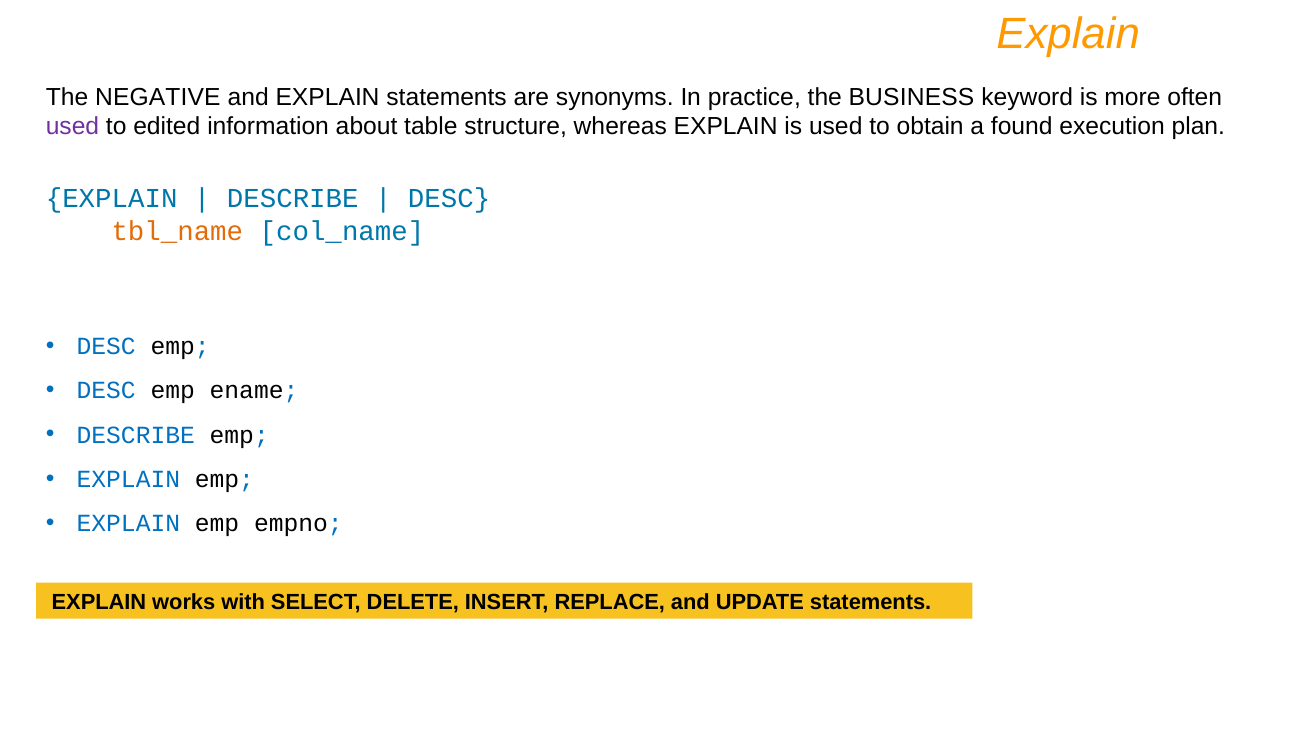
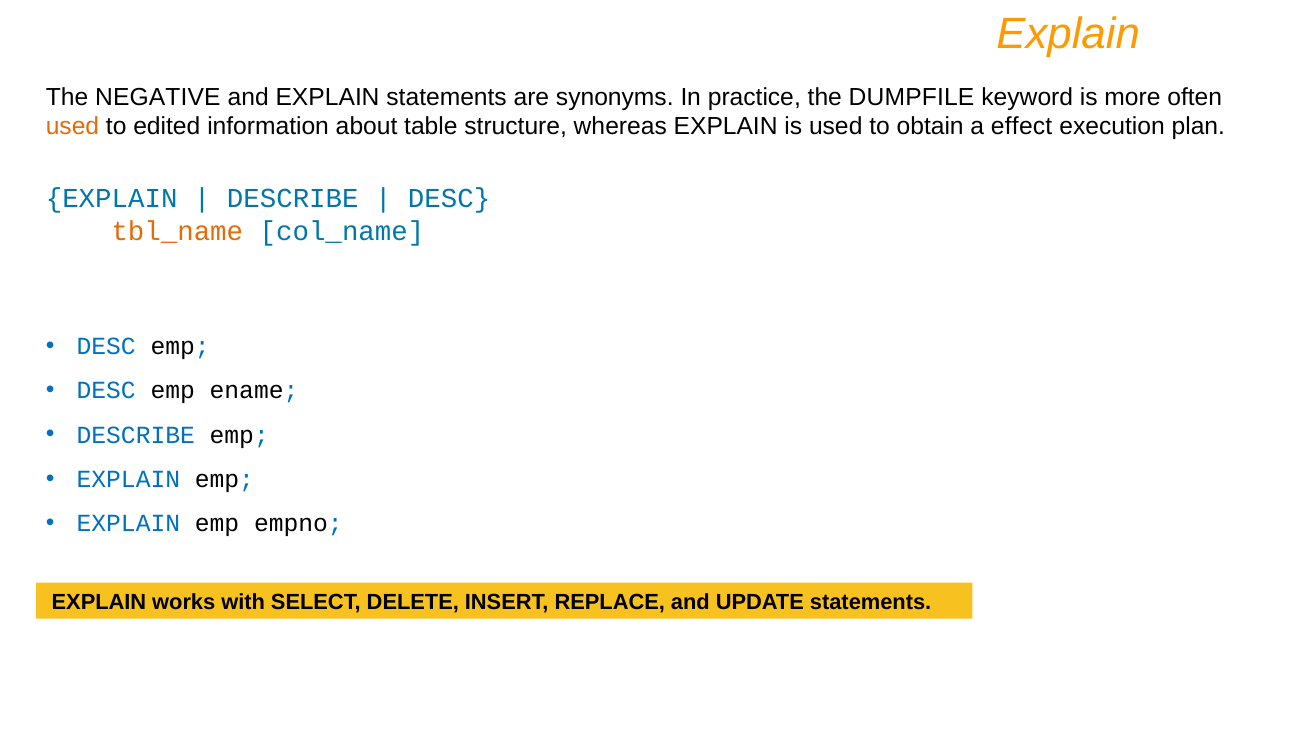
BUSINESS: BUSINESS -> DUMPFILE
used at (72, 127) colour: purple -> orange
found: found -> effect
